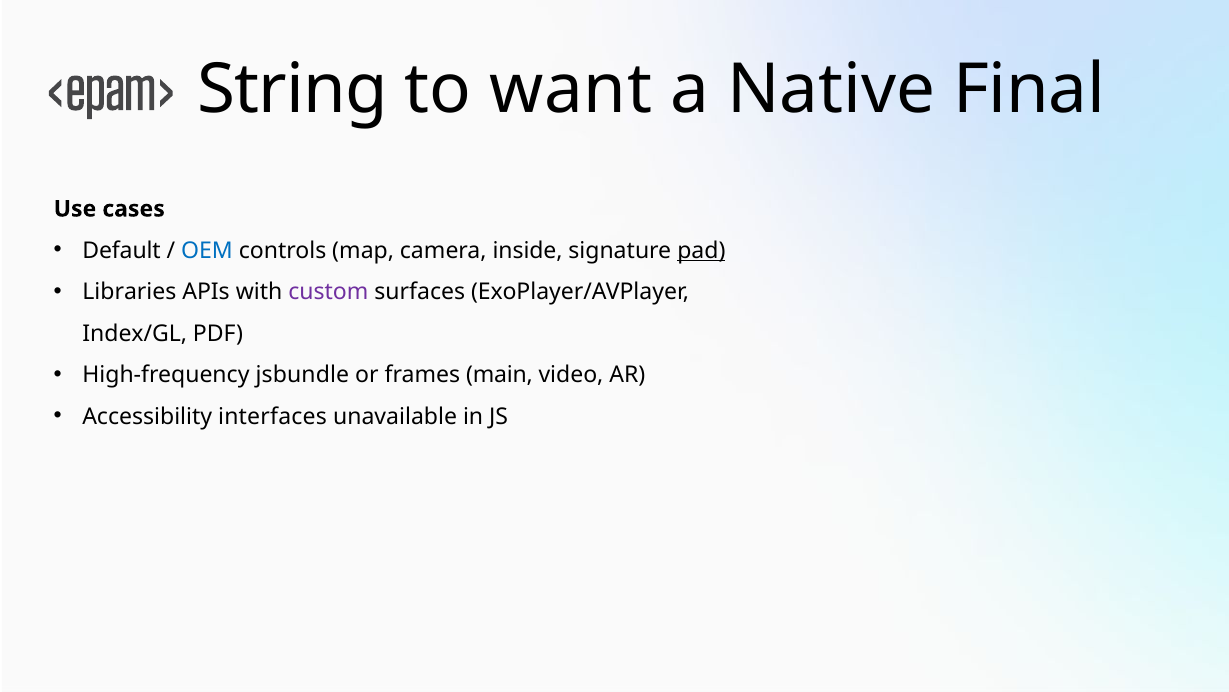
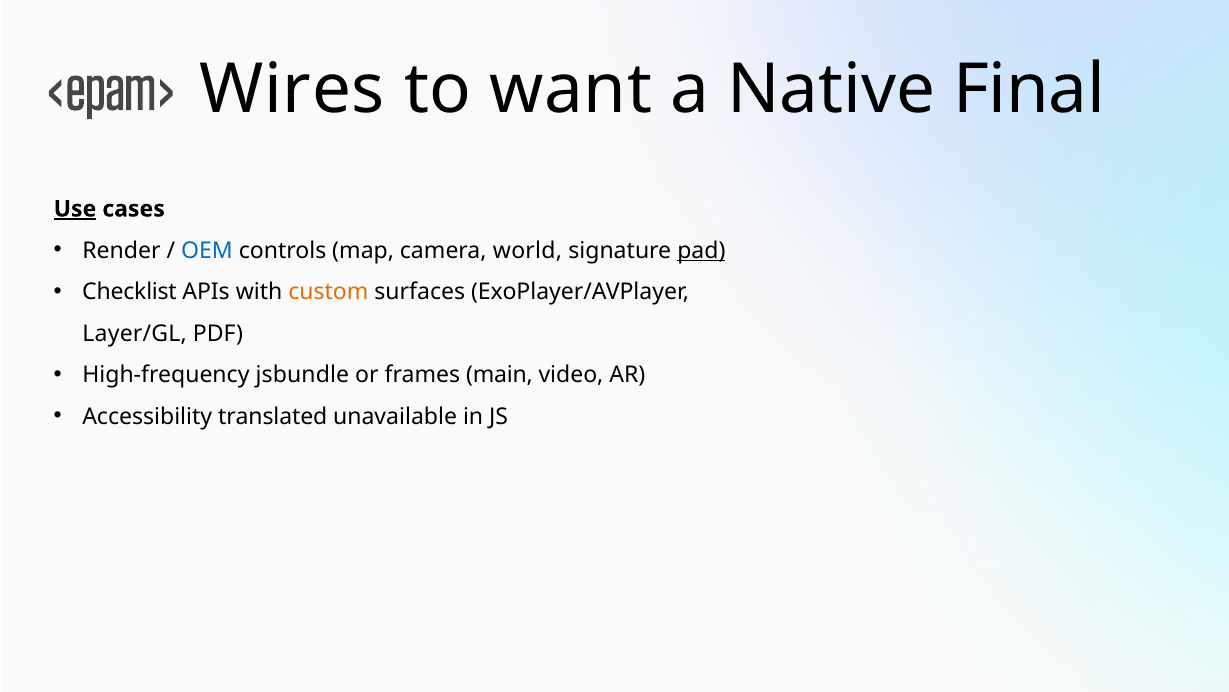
String: String -> Wires
Use underline: none -> present
Default: Default -> Render
inside: inside -> world
Libraries: Libraries -> Checklist
custom colour: purple -> orange
Index/GL: Index/GL -> Layer/GL
interfaces: interfaces -> translated
